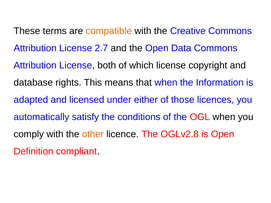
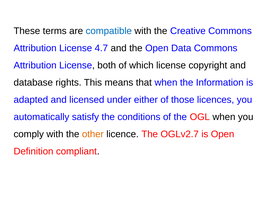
compatible colour: orange -> blue
2.7: 2.7 -> 4.7
OGLv2.8: OGLv2.8 -> OGLv2.7
